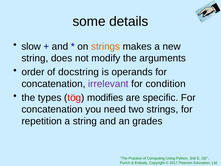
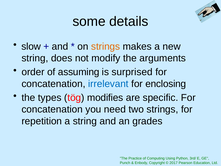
docstring: docstring -> assuming
operands: operands -> surprised
irrelevant colour: purple -> blue
condition: condition -> enclosing
